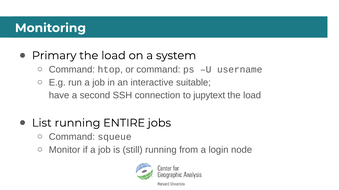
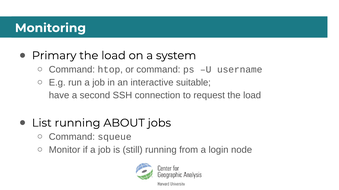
jupytext: jupytext -> request
ENTIRE: ENTIRE -> ABOUT
